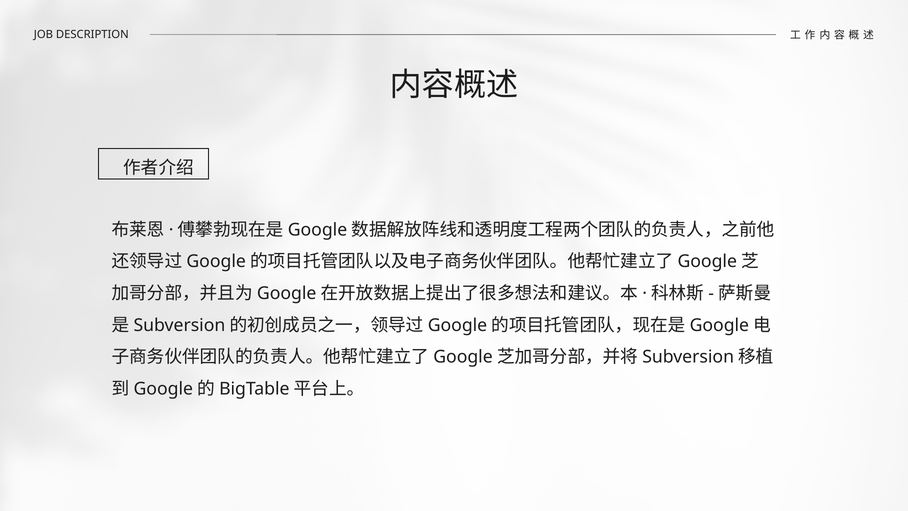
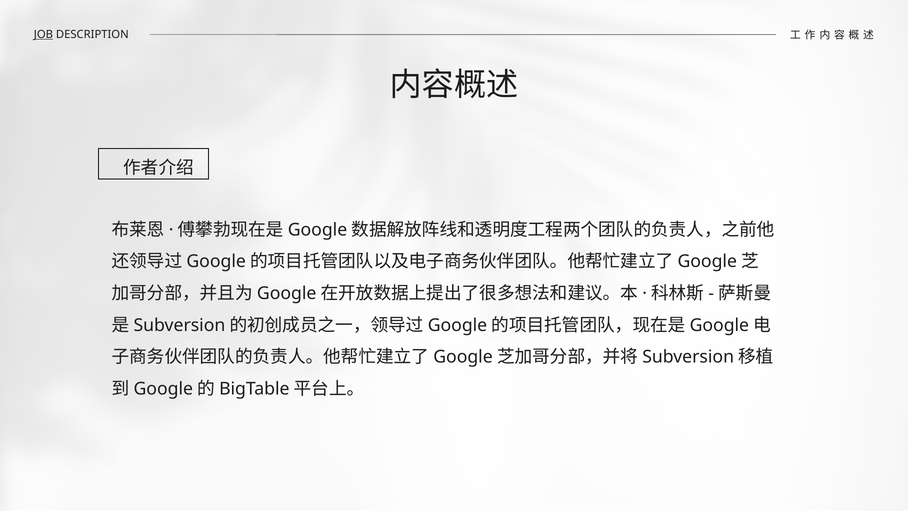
JOB underline: none -> present
